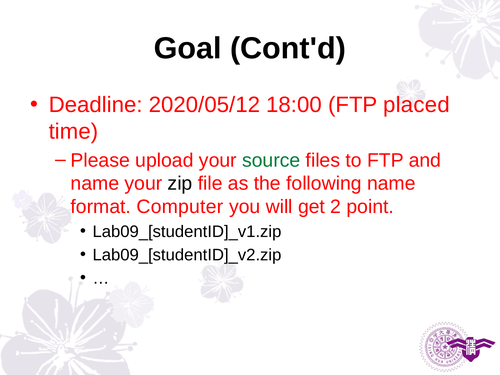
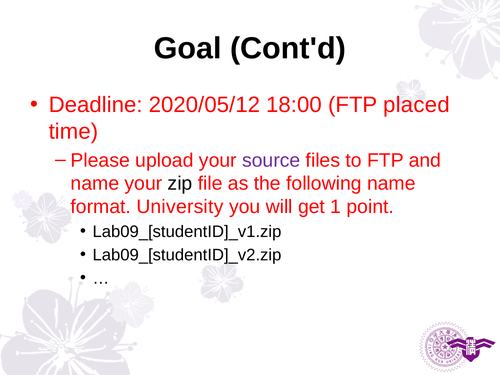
source colour: green -> purple
Computer: Computer -> University
2: 2 -> 1
